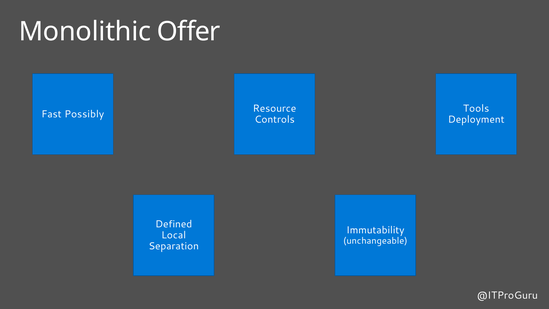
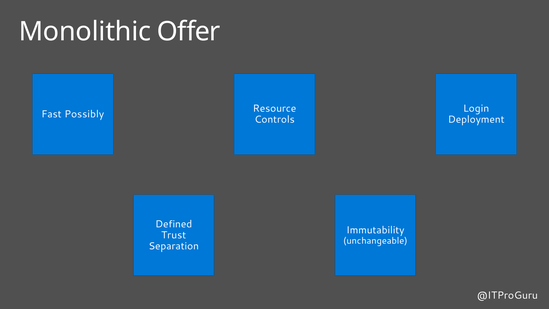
Tools: Tools -> Login
Local: Local -> Trust
